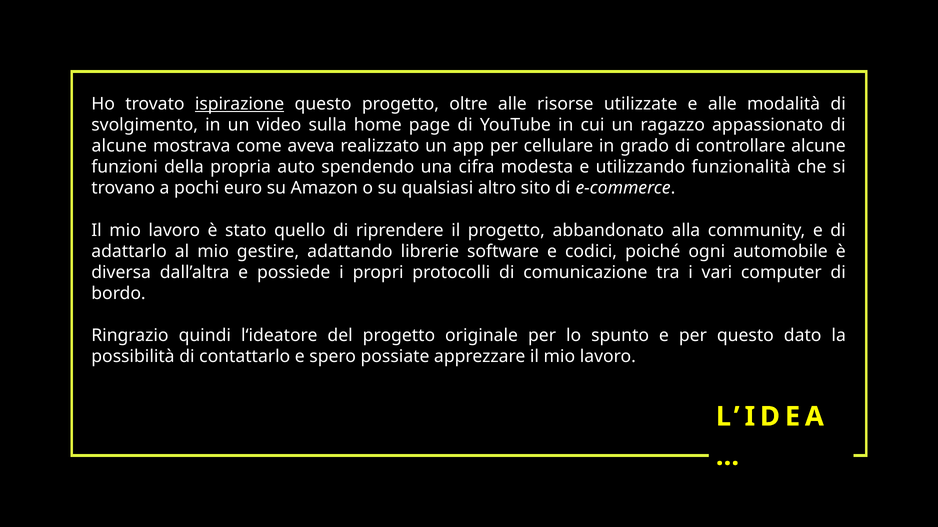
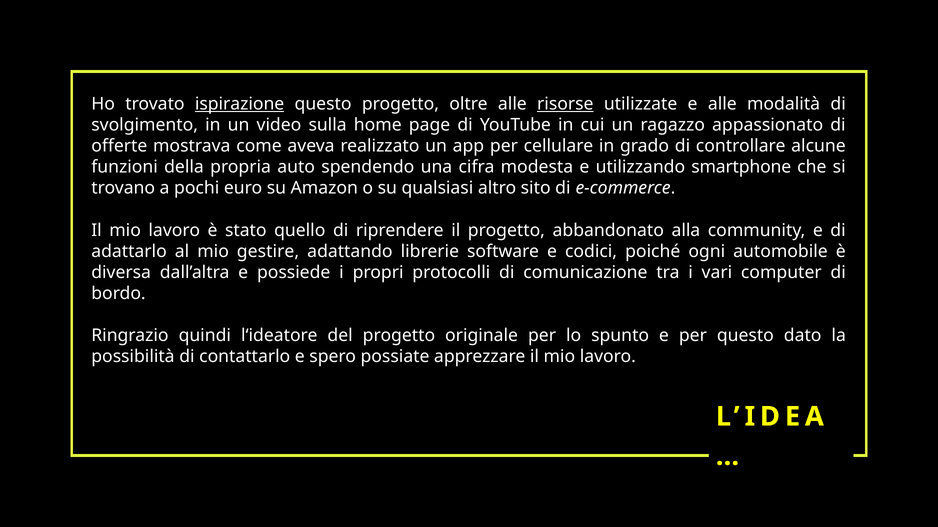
risorse underline: none -> present
alcune at (119, 146): alcune -> offerte
funzionalità: funzionalità -> smartphone
